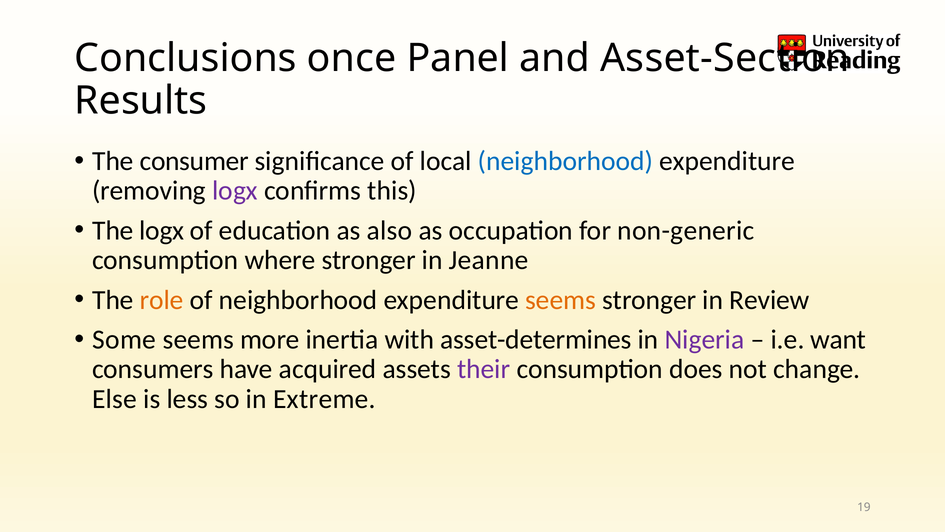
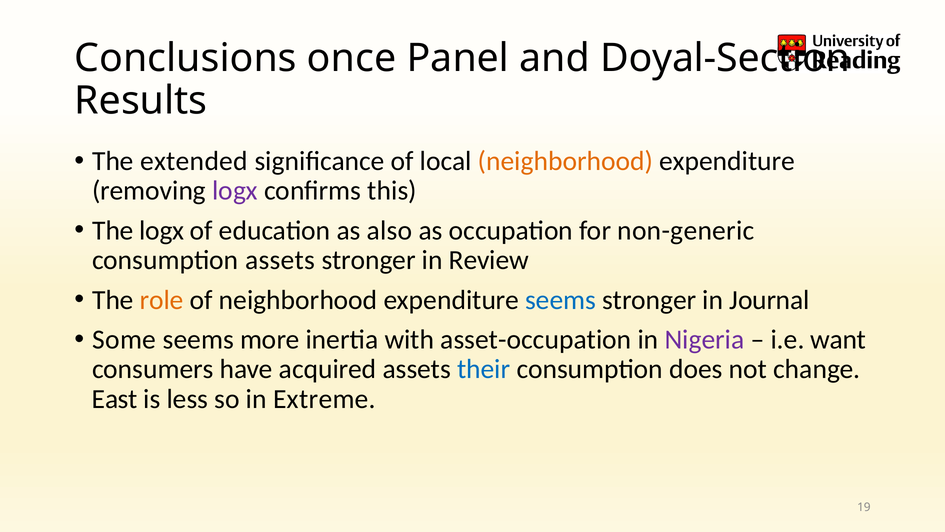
Asset-Section: Asset-Section -> Doyal-Section
consumer: consumer -> extended
neighborhood at (566, 161) colour: blue -> orange
consumption where: where -> assets
Jeanne: Jeanne -> Review
seems at (561, 300) colour: orange -> blue
Review: Review -> Journal
asset-determines: asset-determines -> asset-occupation
their colour: purple -> blue
Else: Else -> East
